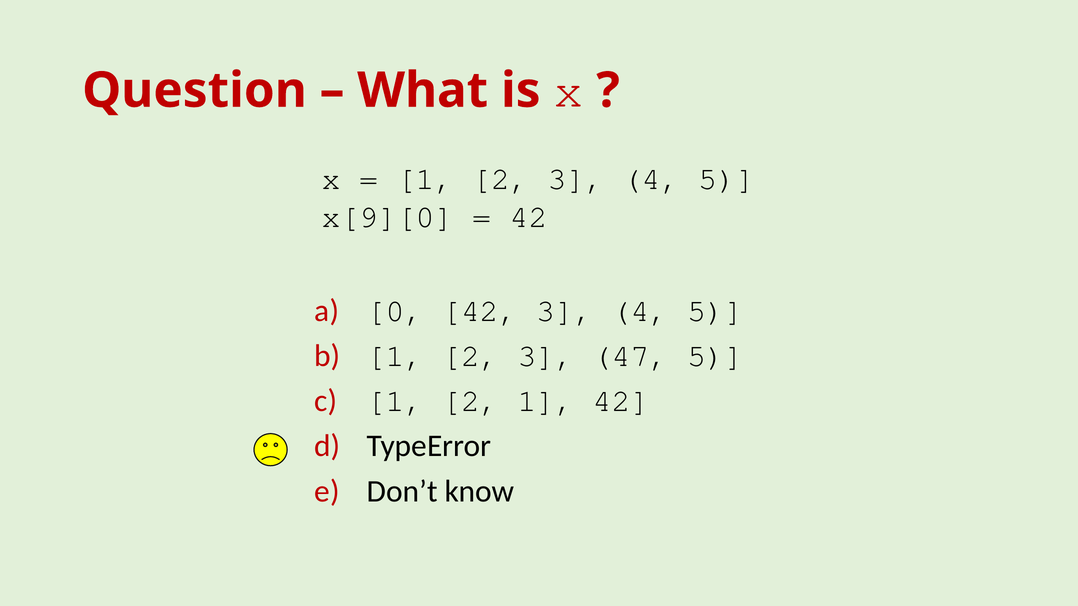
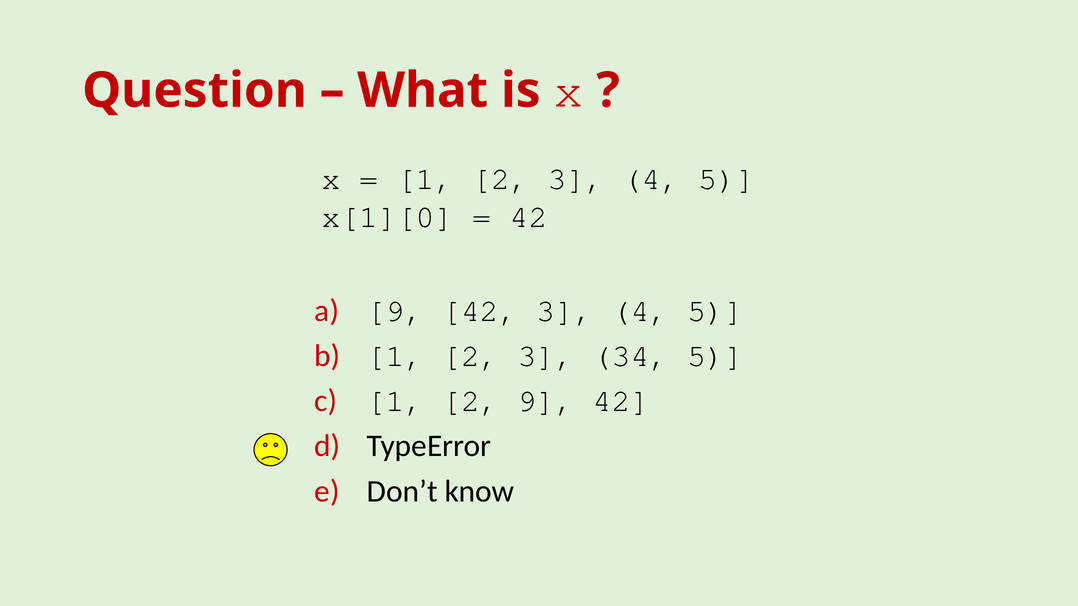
x[9][0: x[9][0 -> x[1][0
0 at (395, 311): 0 -> 9
47: 47 -> 34
2 1: 1 -> 9
